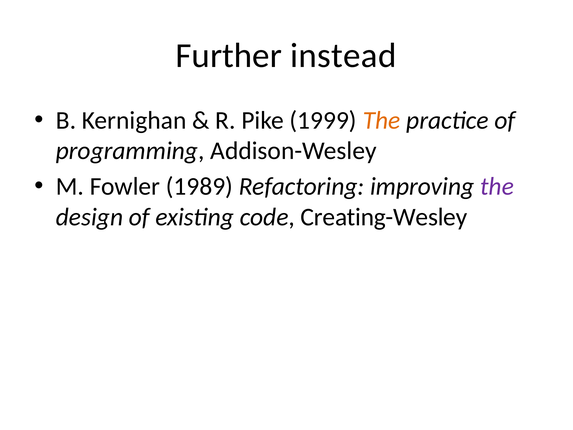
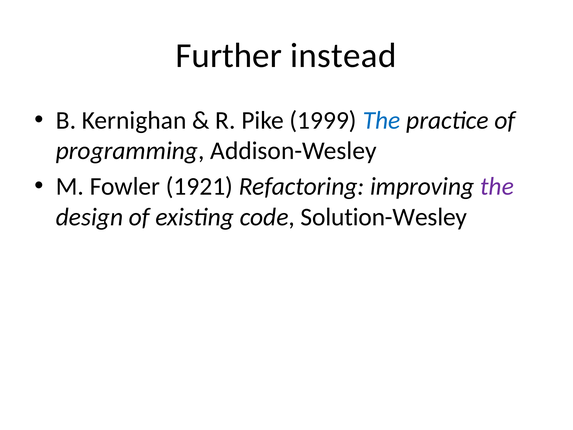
The at (382, 120) colour: orange -> blue
1989: 1989 -> 1921
Creating-Wesley: Creating-Wesley -> Solution-Wesley
